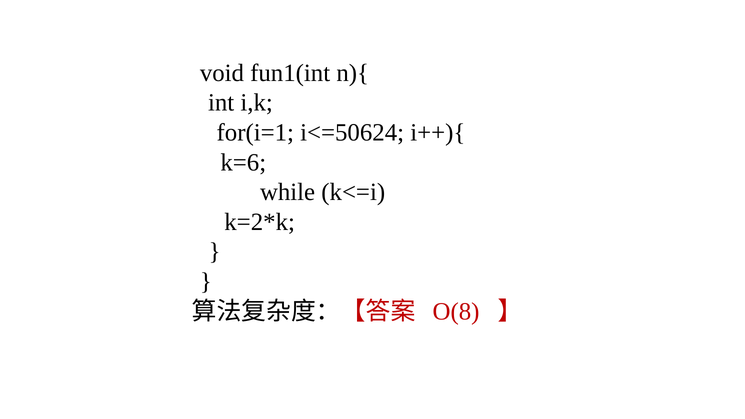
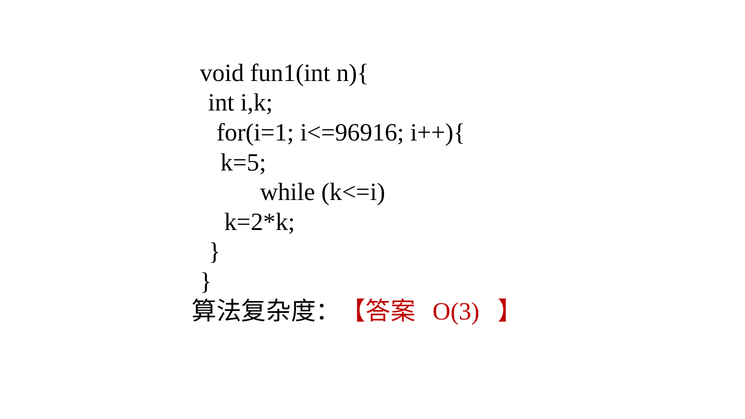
i<=50624: i<=50624 -> i<=96916
k=6: k=6 -> k=5
O(8: O(8 -> O(3
